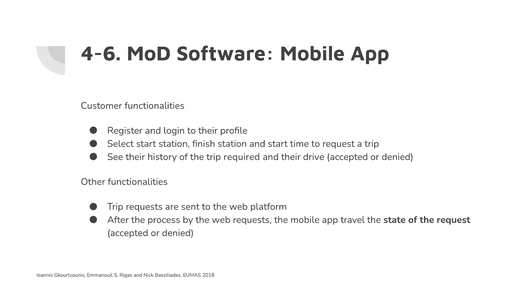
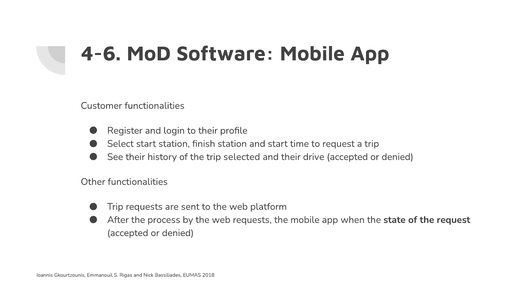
required: required -> selected
travel: travel -> when
